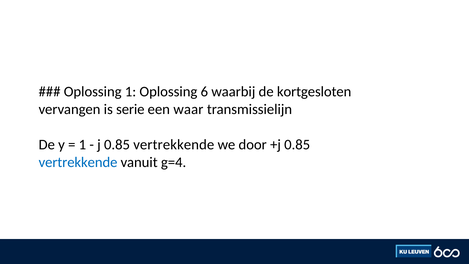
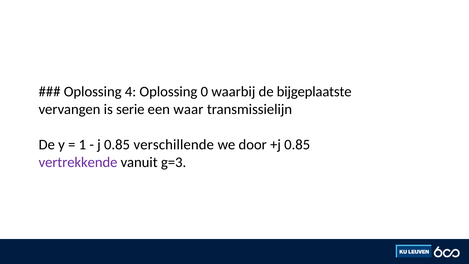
Oplossing 1: 1 -> 4
6: 6 -> 0
kortgesloten: kortgesloten -> bijgeplaatste
j 0.85 vertrekkende: vertrekkende -> verschillende
vertrekkende at (78, 162) colour: blue -> purple
g=4: g=4 -> g=3
